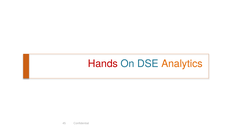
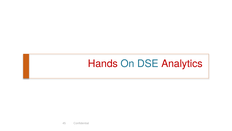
Analytics colour: orange -> red
